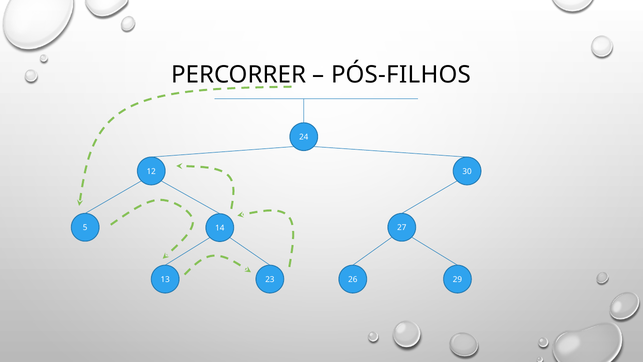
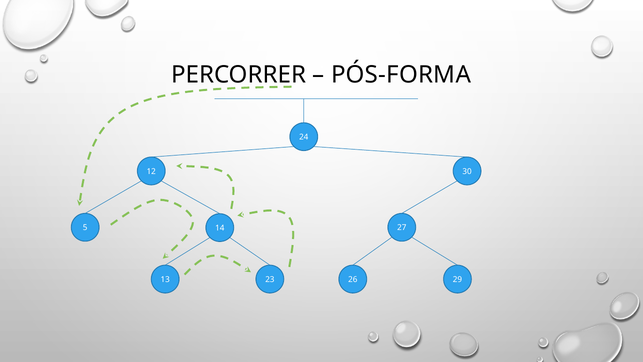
PÓS-FILHOS: PÓS-FILHOS -> PÓS-FORMA
